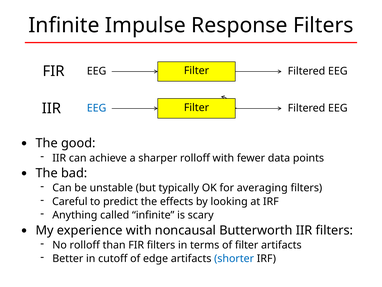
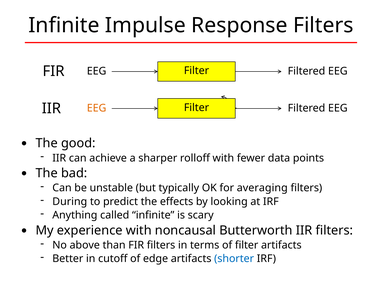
EEG at (97, 108) colour: blue -> orange
Careful: Careful -> During
No rolloff: rolloff -> above
